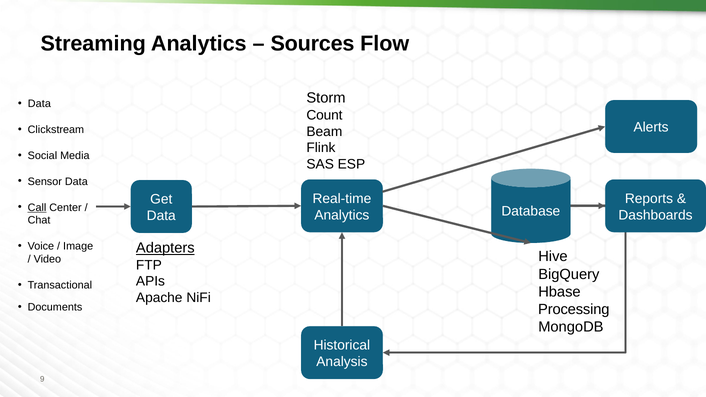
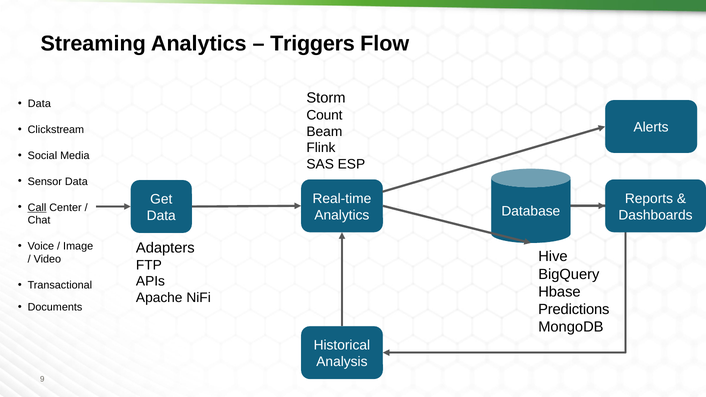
Sources: Sources -> Triggers
Adapters underline: present -> none
Processing: Processing -> Predictions
